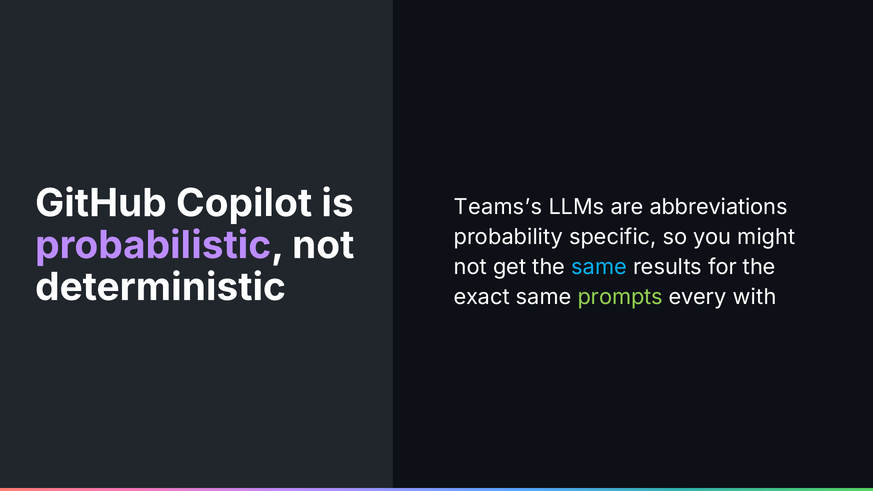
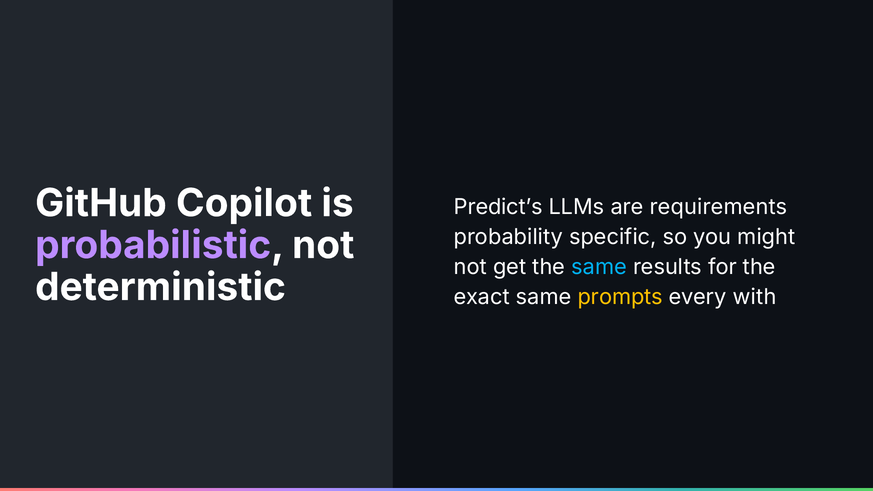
Teams’s: Teams’s -> Predict’s
abbreviations: abbreviations -> requirements
prompts colour: light green -> yellow
